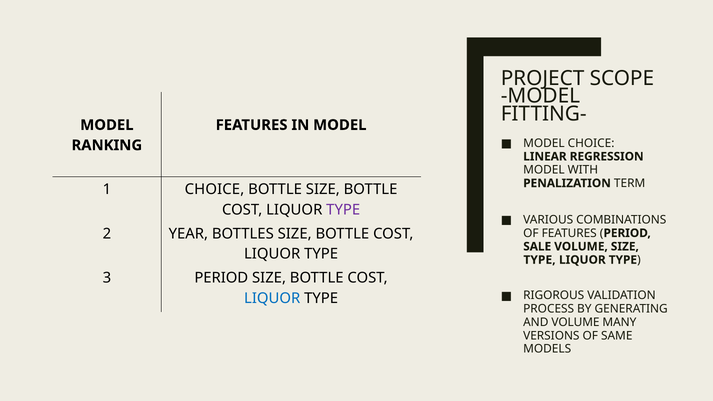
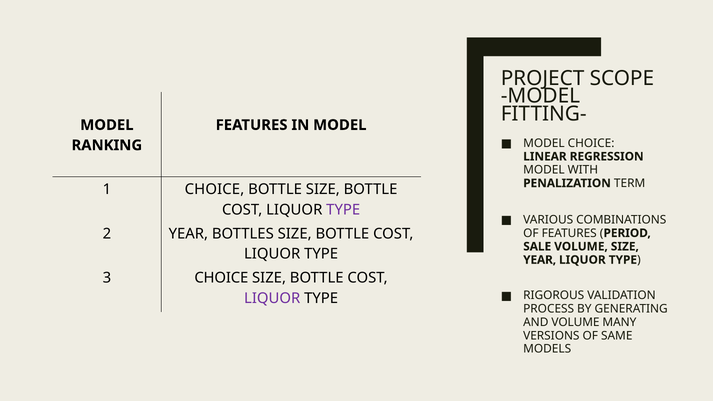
TYPE at (540, 260): TYPE -> YEAR
PERIOD at (221, 278): PERIOD -> CHOICE
LIQUOR at (272, 298) colour: blue -> purple
